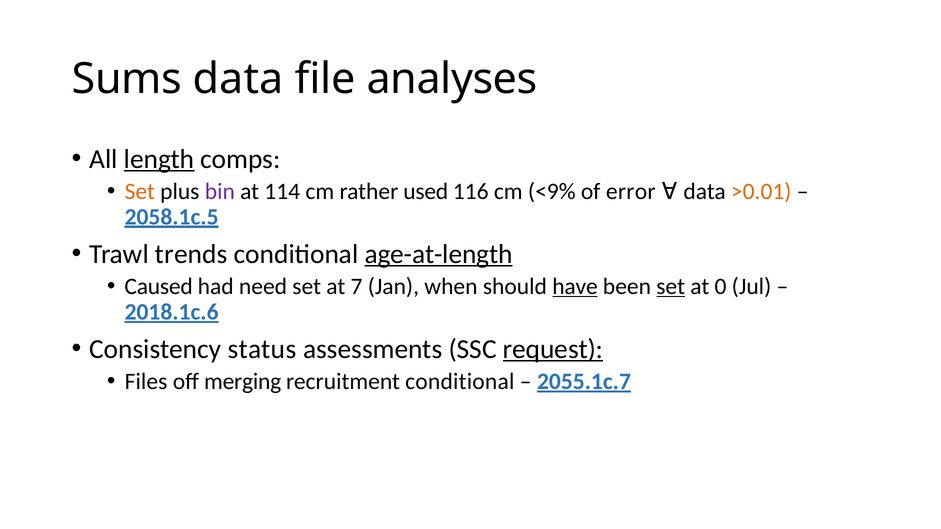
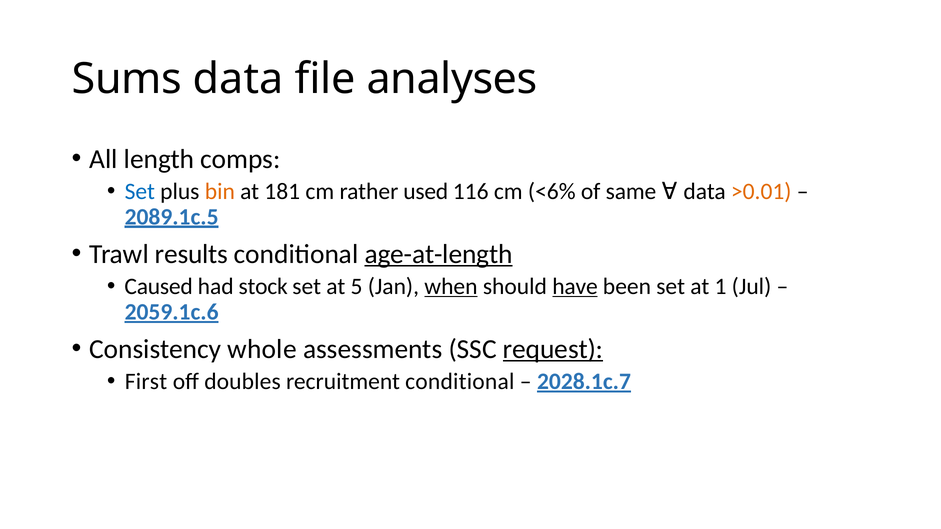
length underline: present -> none
Set at (140, 191) colour: orange -> blue
bin colour: purple -> orange
114: 114 -> 181
<9%: <9% -> <6%
error: error -> same
2058.1c.5: 2058.1c.5 -> 2089.1c.5
trends: trends -> results
need: need -> stock
7: 7 -> 5
when underline: none -> present
set at (671, 287) underline: present -> none
0: 0 -> 1
2018.1c.6: 2018.1c.6 -> 2059.1c.6
status: status -> whole
Files: Files -> First
merging: merging -> doubles
2055.1c.7: 2055.1c.7 -> 2028.1c.7
